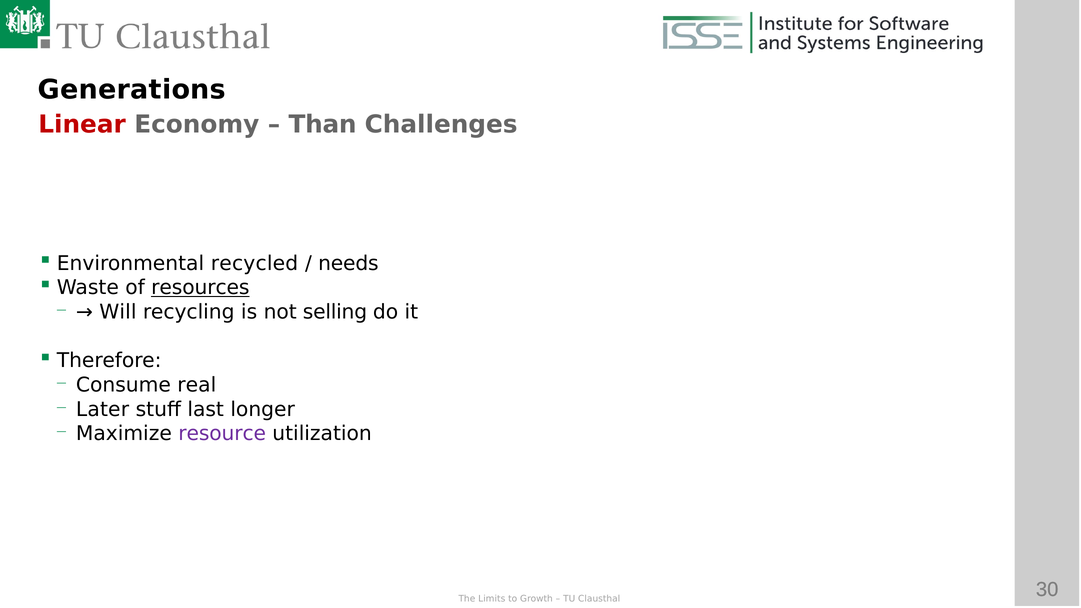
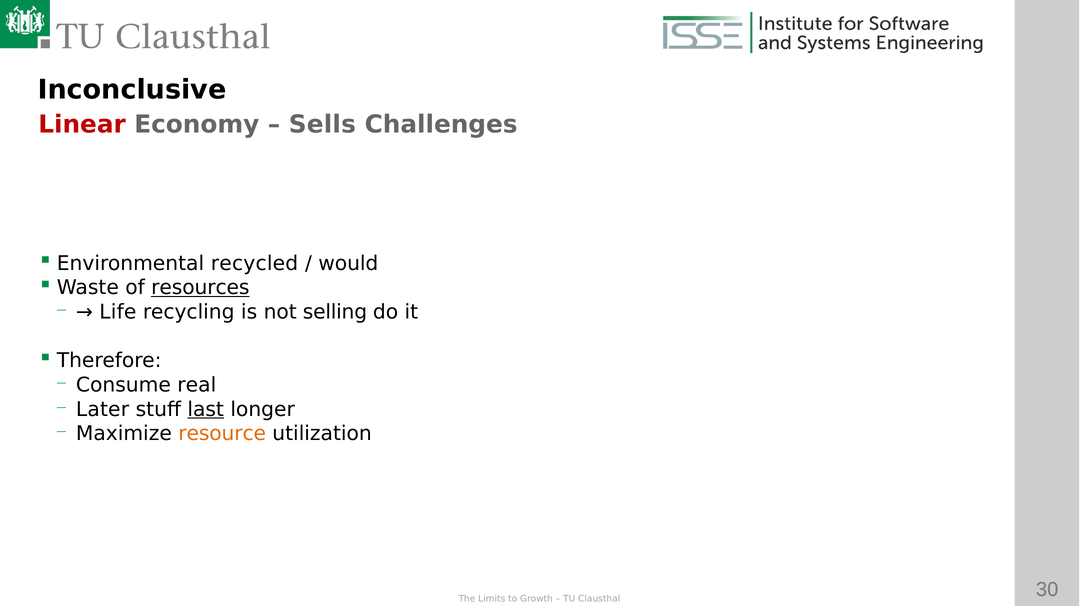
Generations: Generations -> Inconclusive
Than: Than -> Sells
needs: needs -> would
Will: Will -> Life
last underline: none -> present
resource colour: purple -> orange
